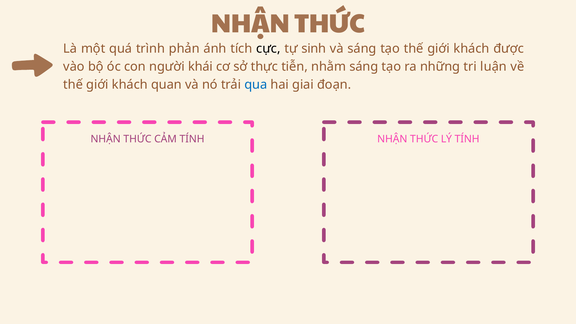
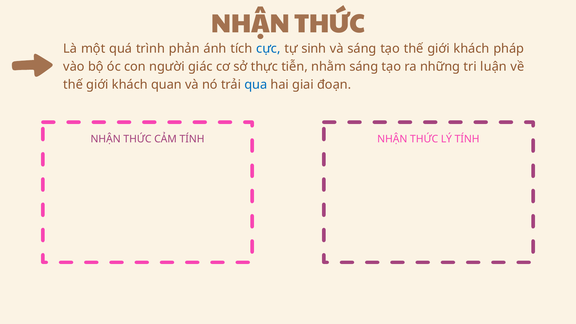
cực colour: black -> blue
được: được -> pháp
khái: khái -> giác
